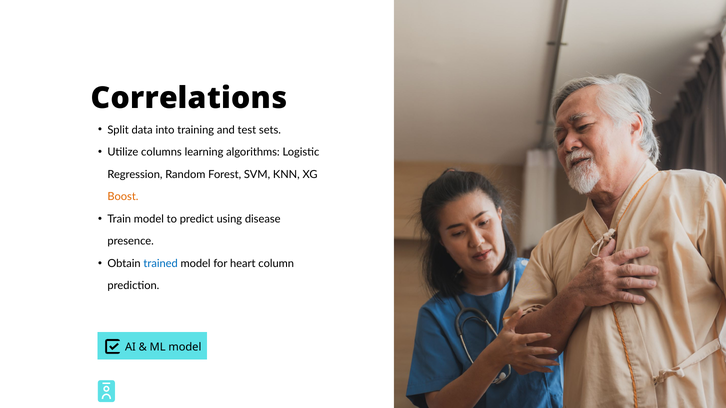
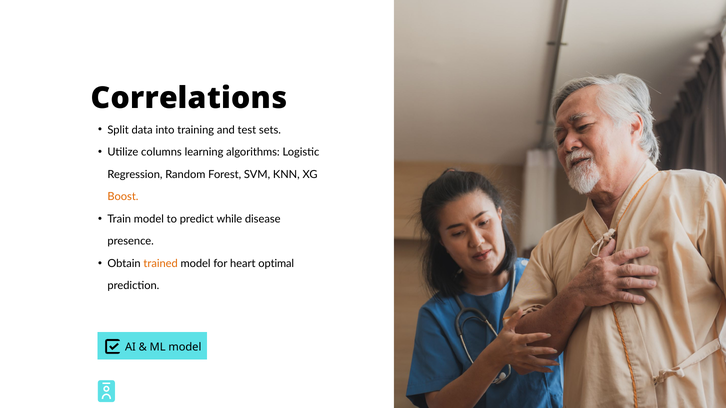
using: using -> while
trained colour: blue -> orange
column: column -> optimal
